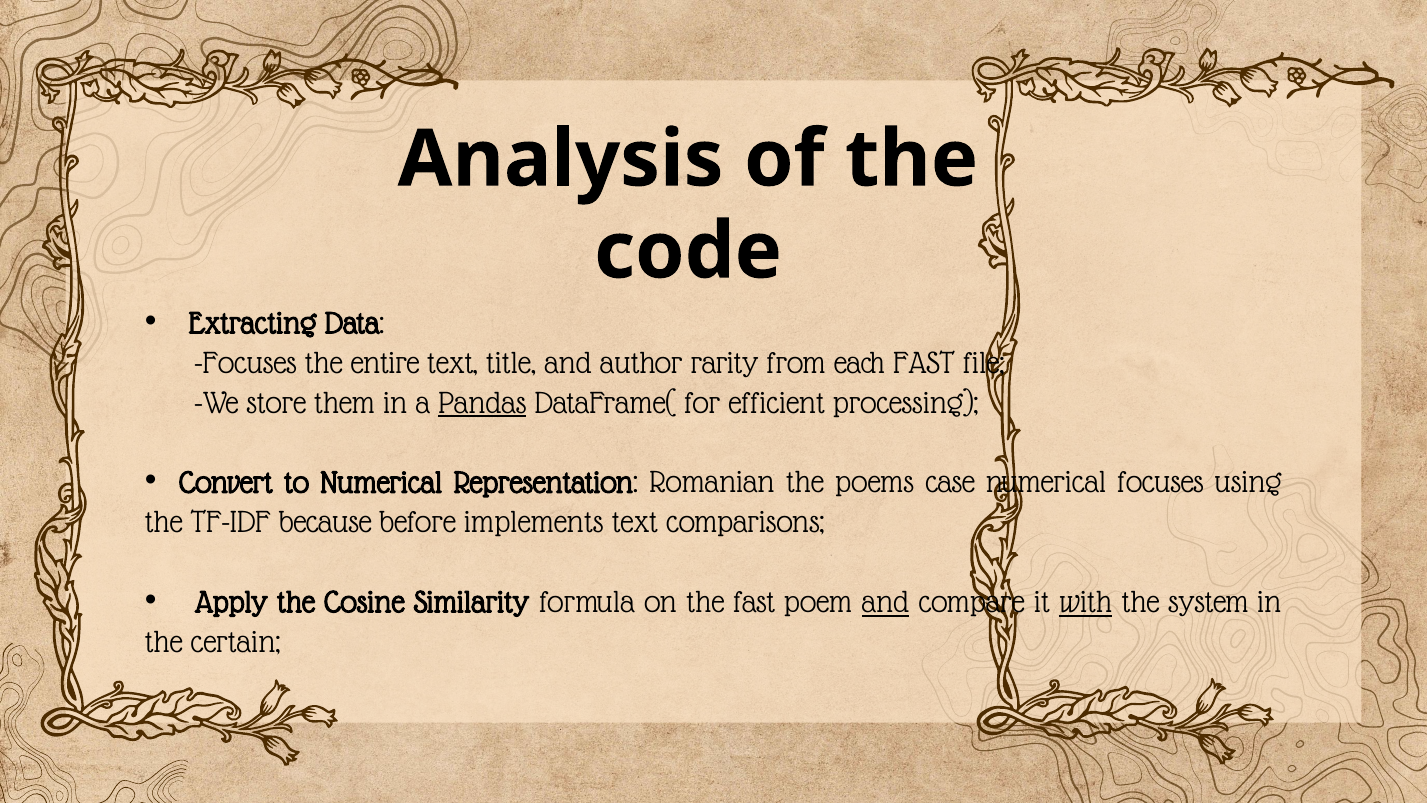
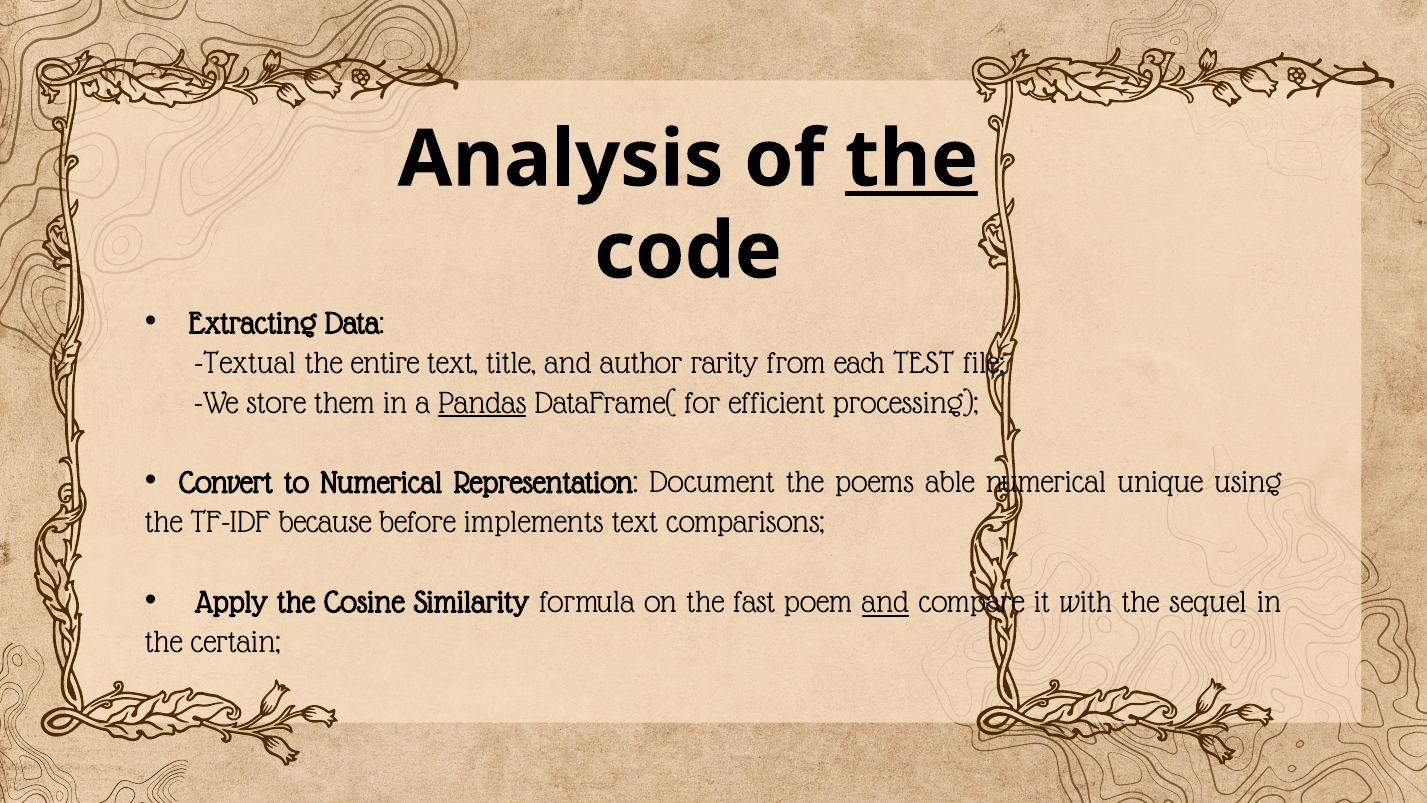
the at (912, 159) underline: none -> present
Focuses at (246, 362): Focuses -> Textual
each FAST: FAST -> TEST
Romanian: Romanian -> Document
case: case -> able
numerical focuses: focuses -> unique
with underline: present -> none
system: system -> sequel
